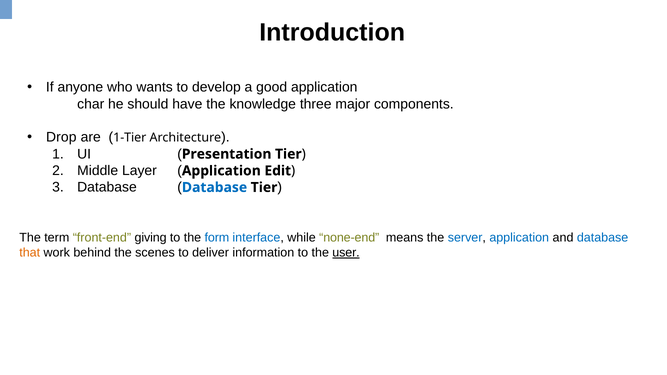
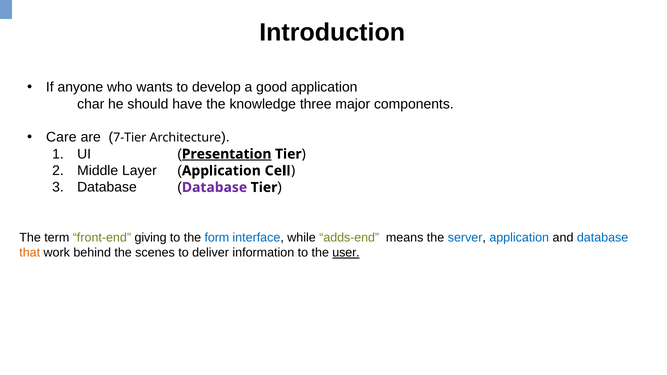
Drop: Drop -> Care
1-Tier: 1-Tier -> 7-Tier
Presentation underline: none -> present
Edit: Edit -> Cell
Database at (215, 187) colour: blue -> purple
none-end: none-end -> adds-end
